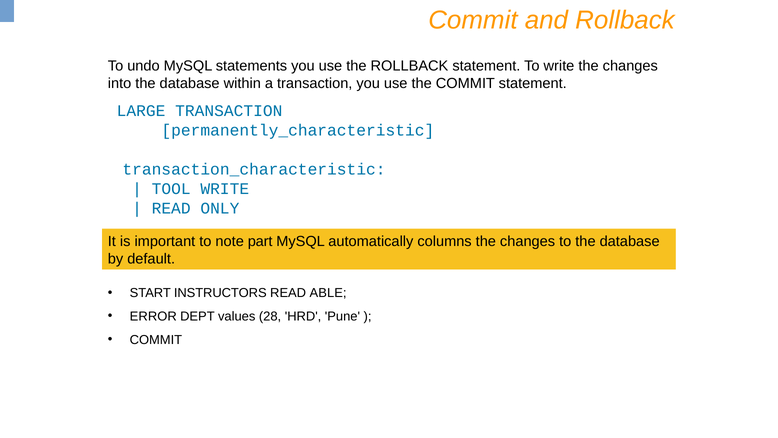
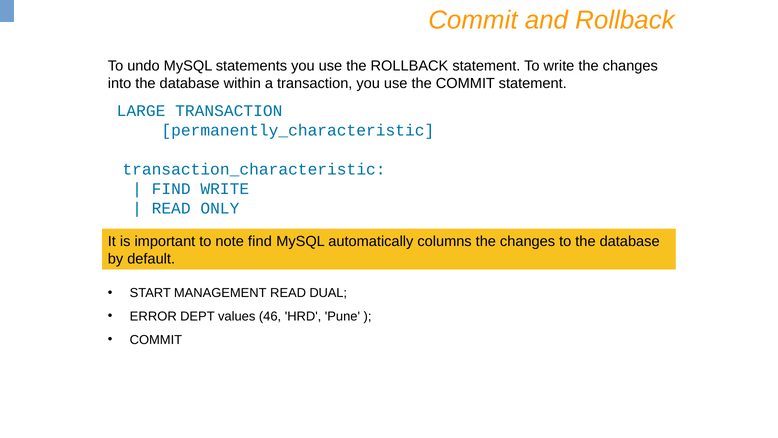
TOOL at (171, 189): TOOL -> FIND
note part: part -> find
INSTRUCTORS: INSTRUCTORS -> MANAGEMENT
ABLE: ABLE -> DUAL
28: 28 -> 46
